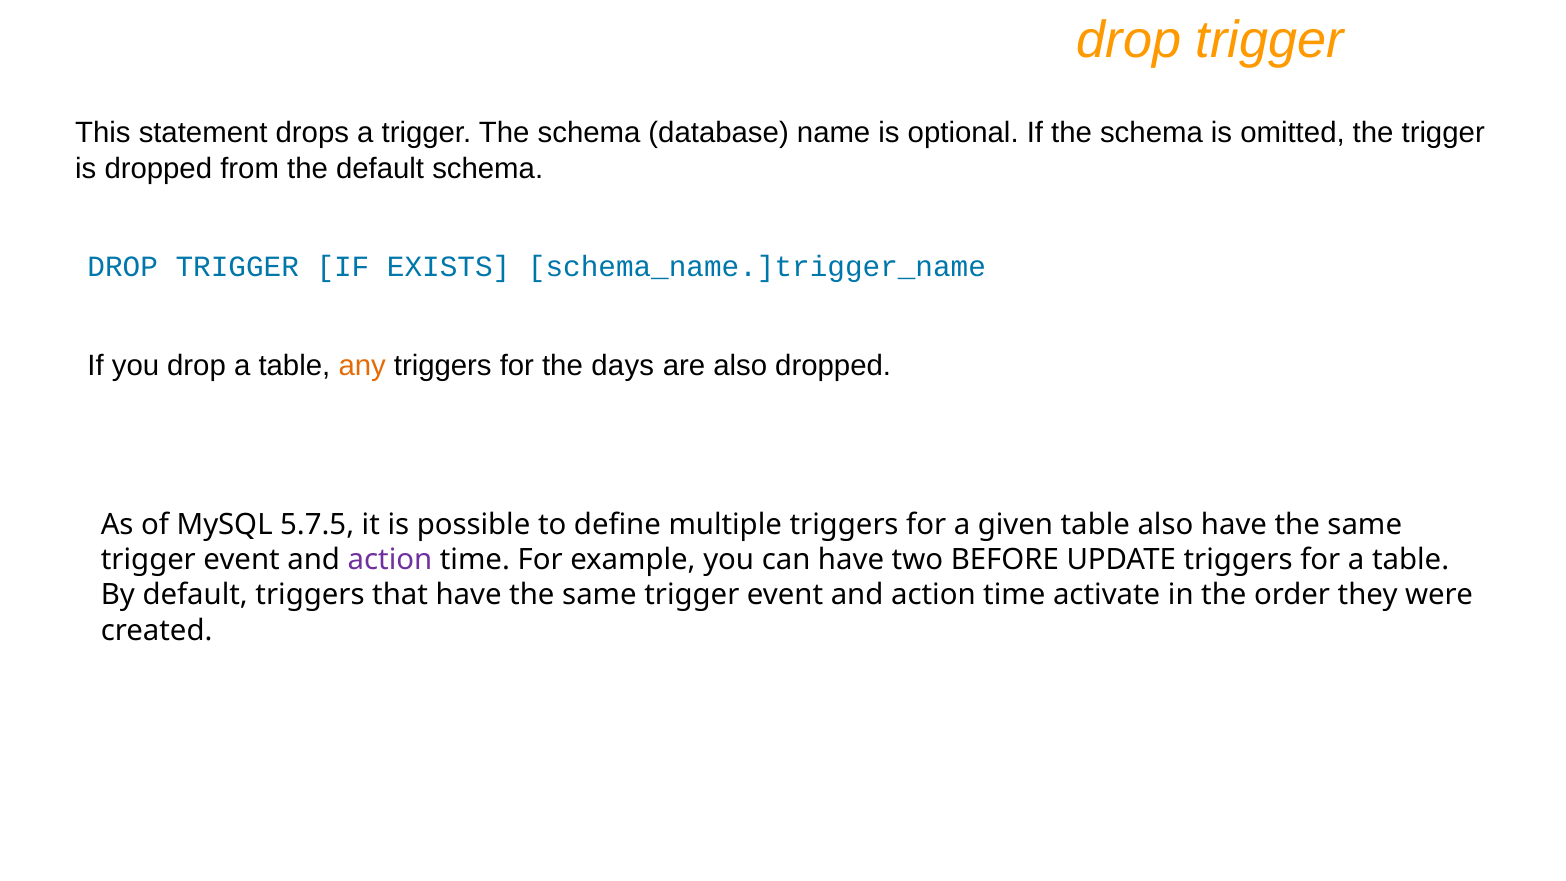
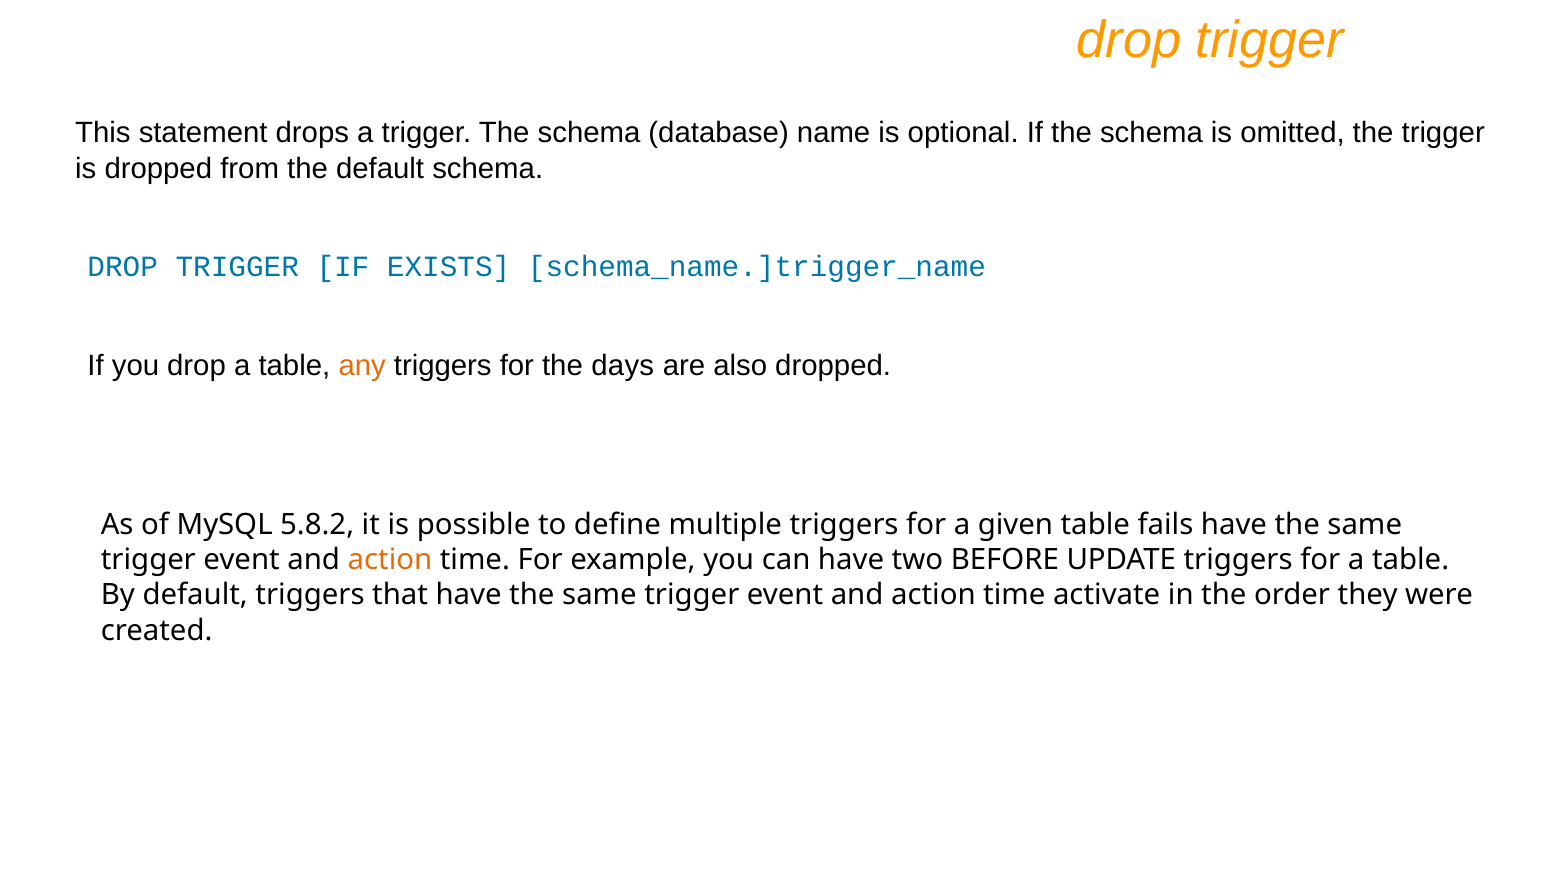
5.7.5: 5.7.5 -> 5.8.2
table also: also -> fails
action at (390, 560) colour: purple -> orange
